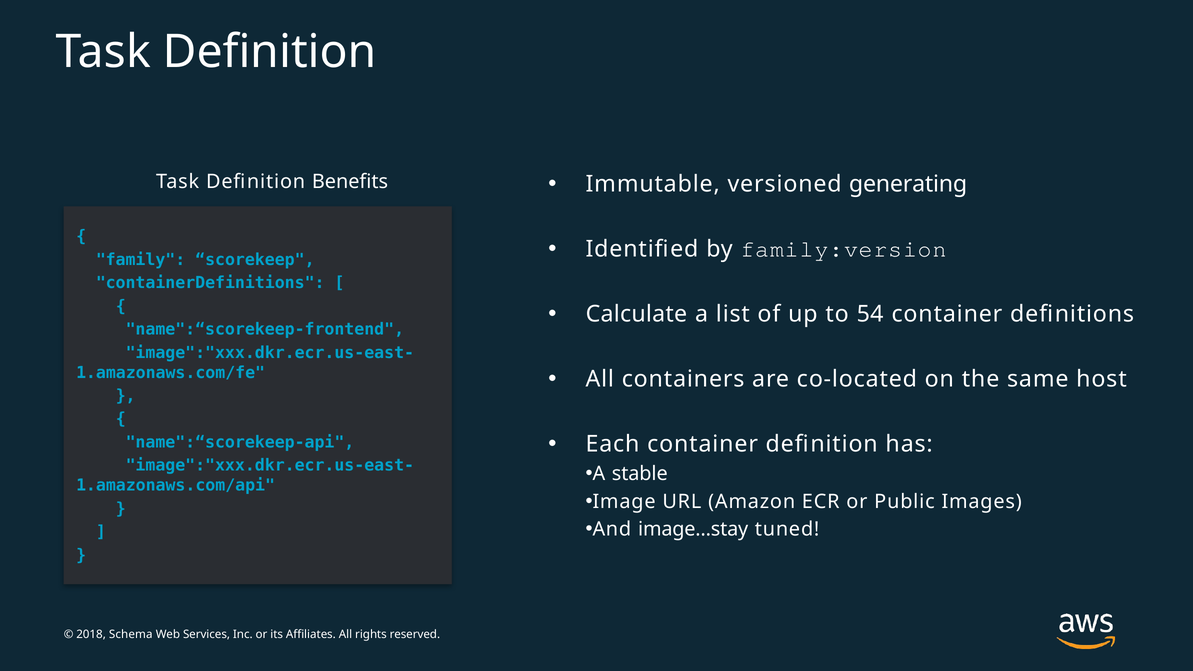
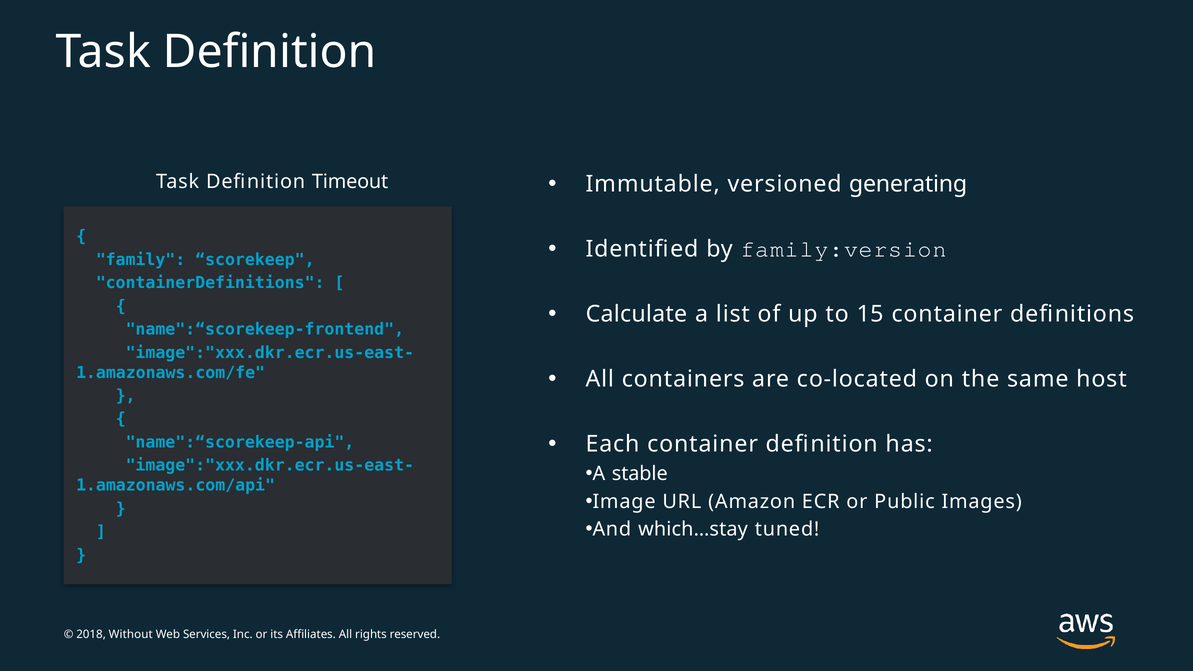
Benefits: Benefits -> Timeout
54: 54 -> 15
image…stay: image…stay -> which…stay
Schema: Schema -> Without
